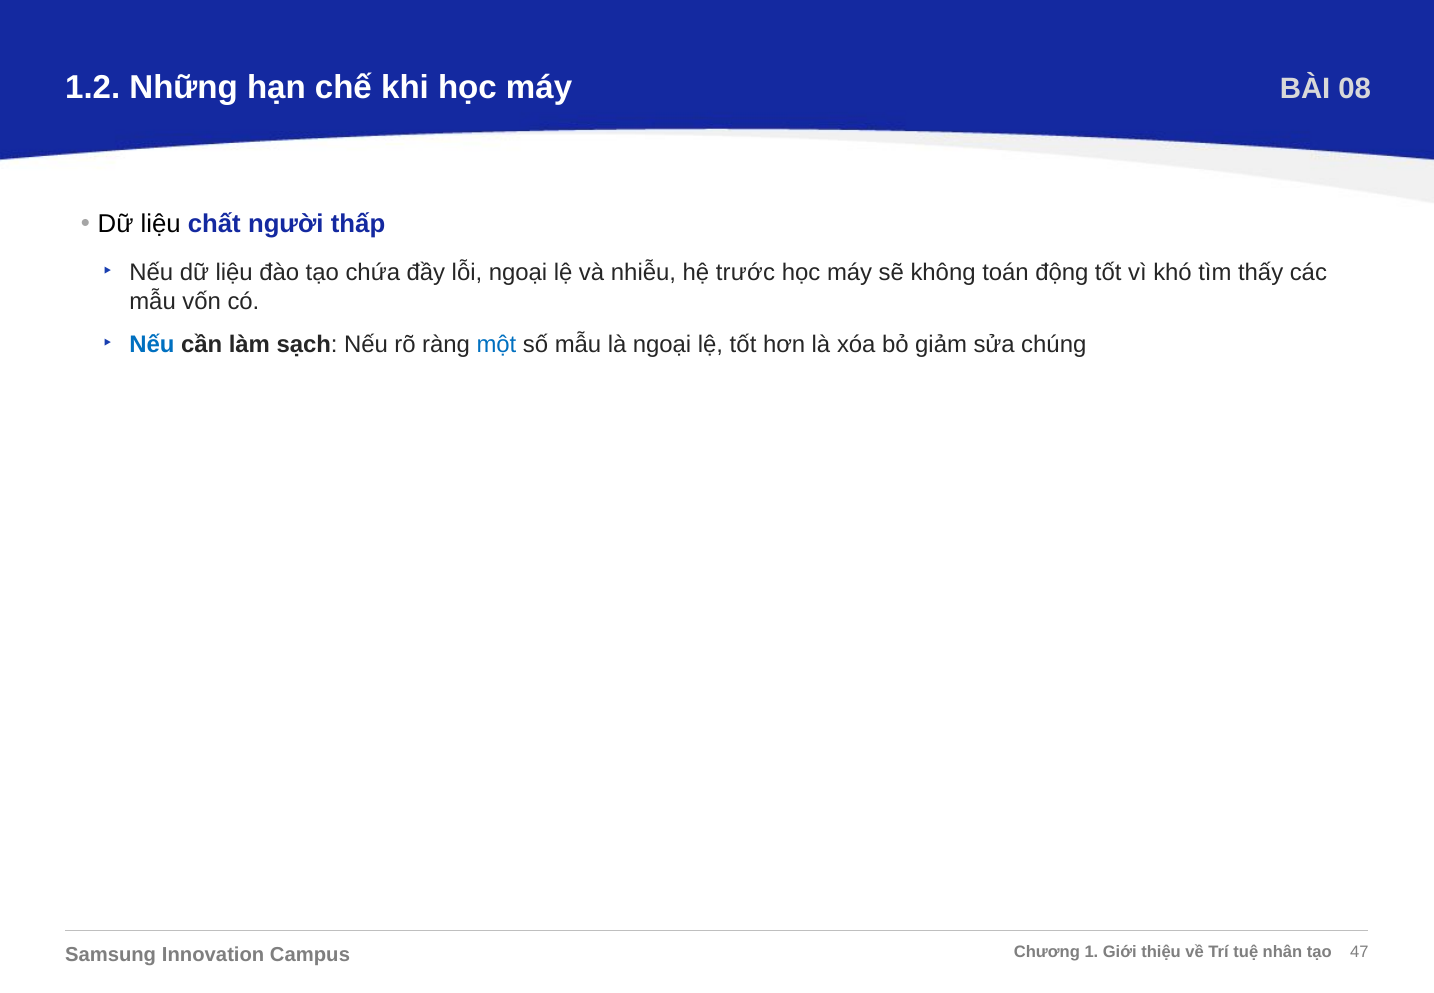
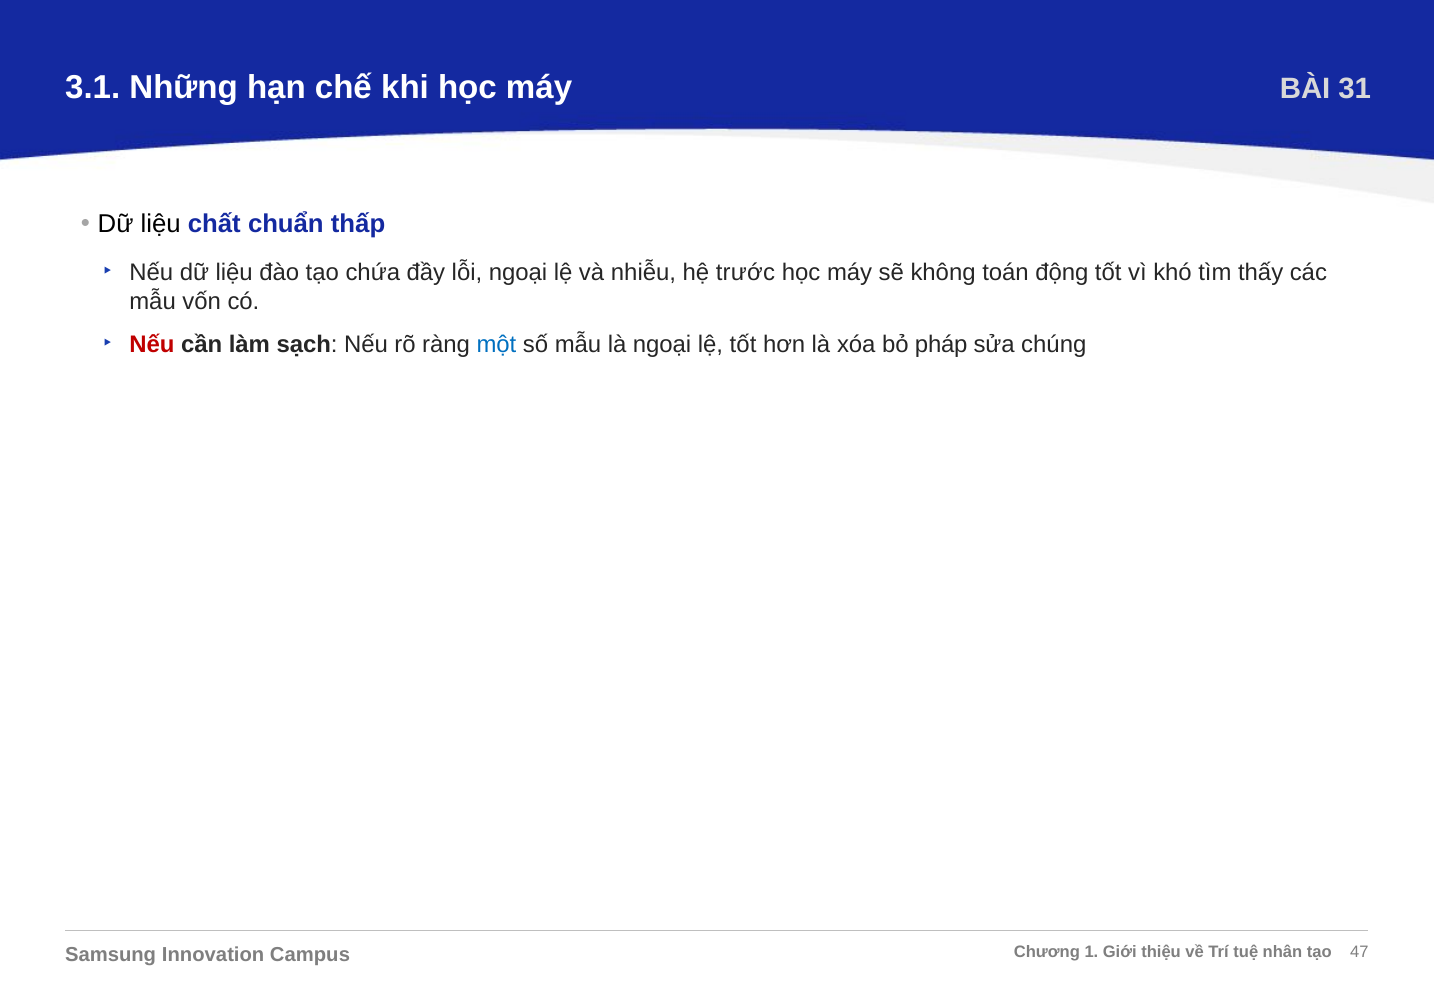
1.2: 1.2 -> 3.1
08: 08 -> 31
người: người -> chuẩn
Nếu at (152, 345) colour: blue -> red
giảm: giảm -> pháp
